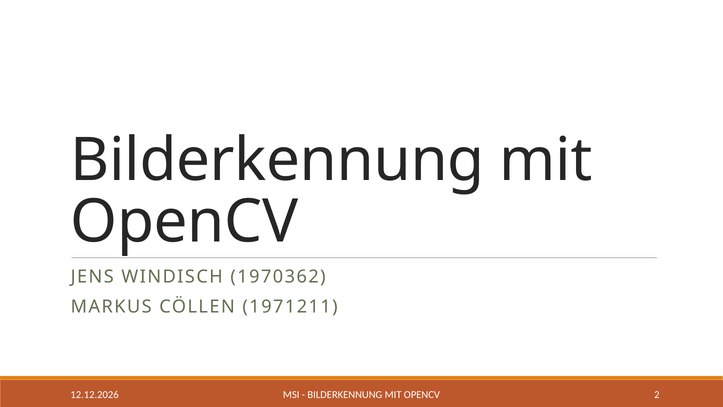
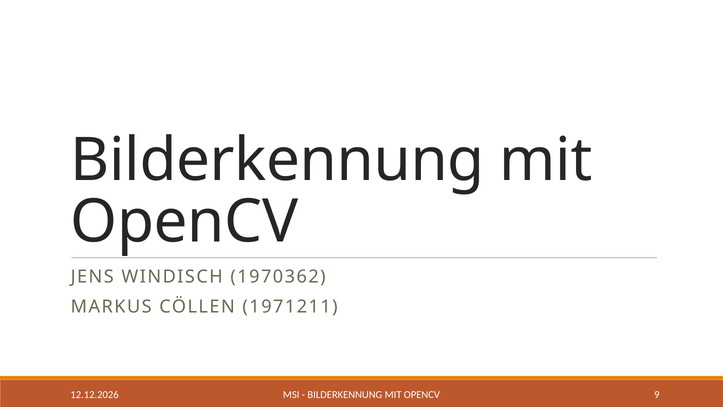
2: 2 -> 9
